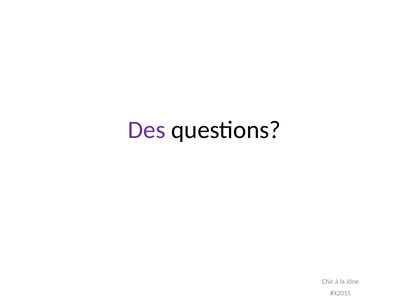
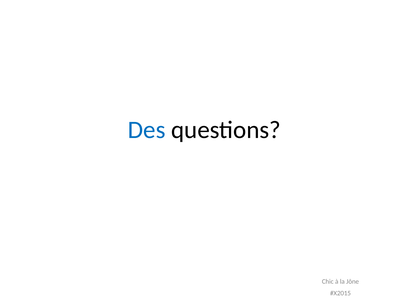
Des colour: purple -> blue
